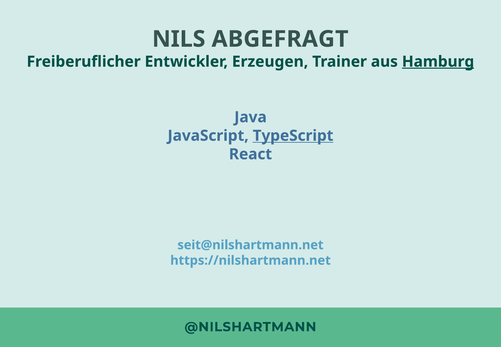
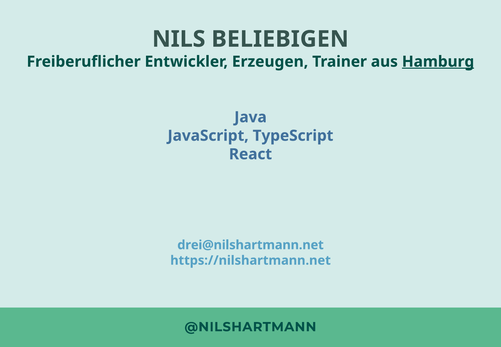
ABGEFRAGT: ABGEFRAGT -> BELIEBIGEN
TypeScript underline: present -> none
seit@nilshartmann.net: seit@nilshartmann.net -> drei@nilshartmann.net
